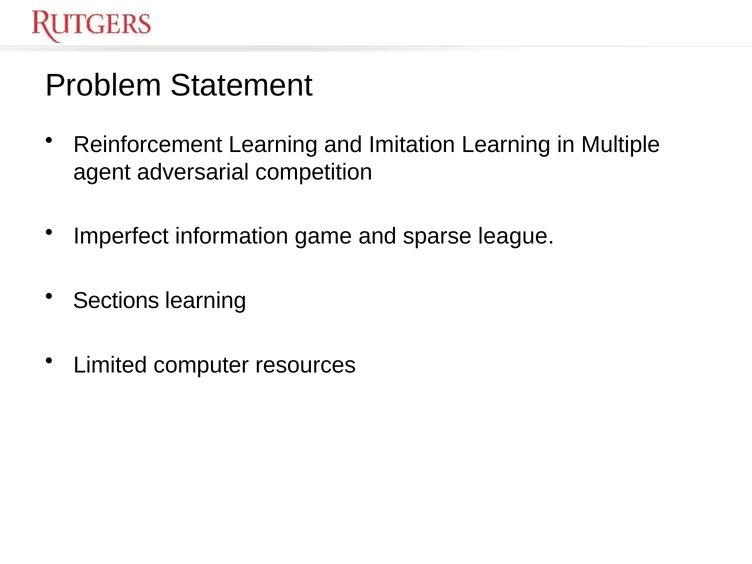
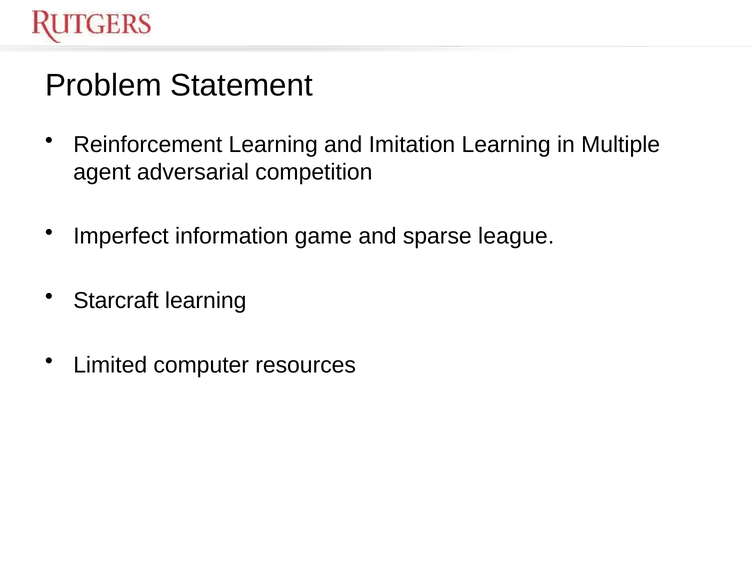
Sections: Sections -> Starcraft
